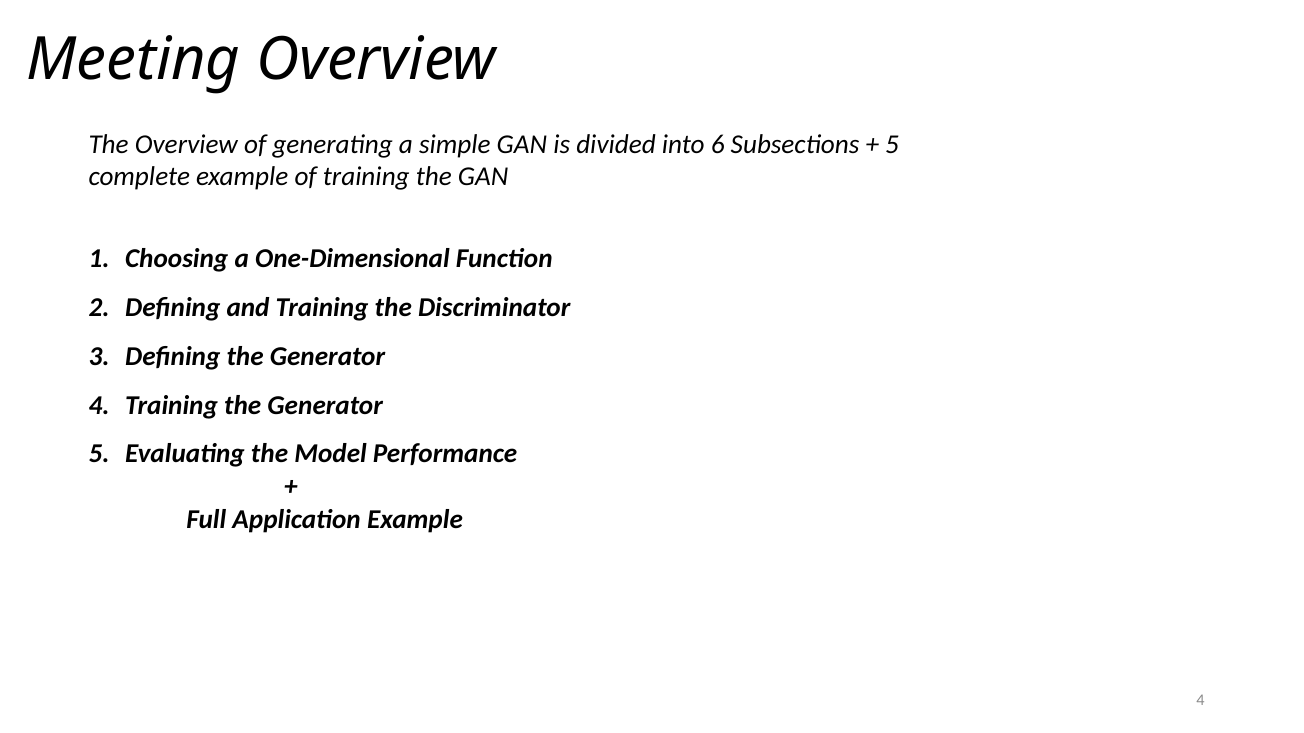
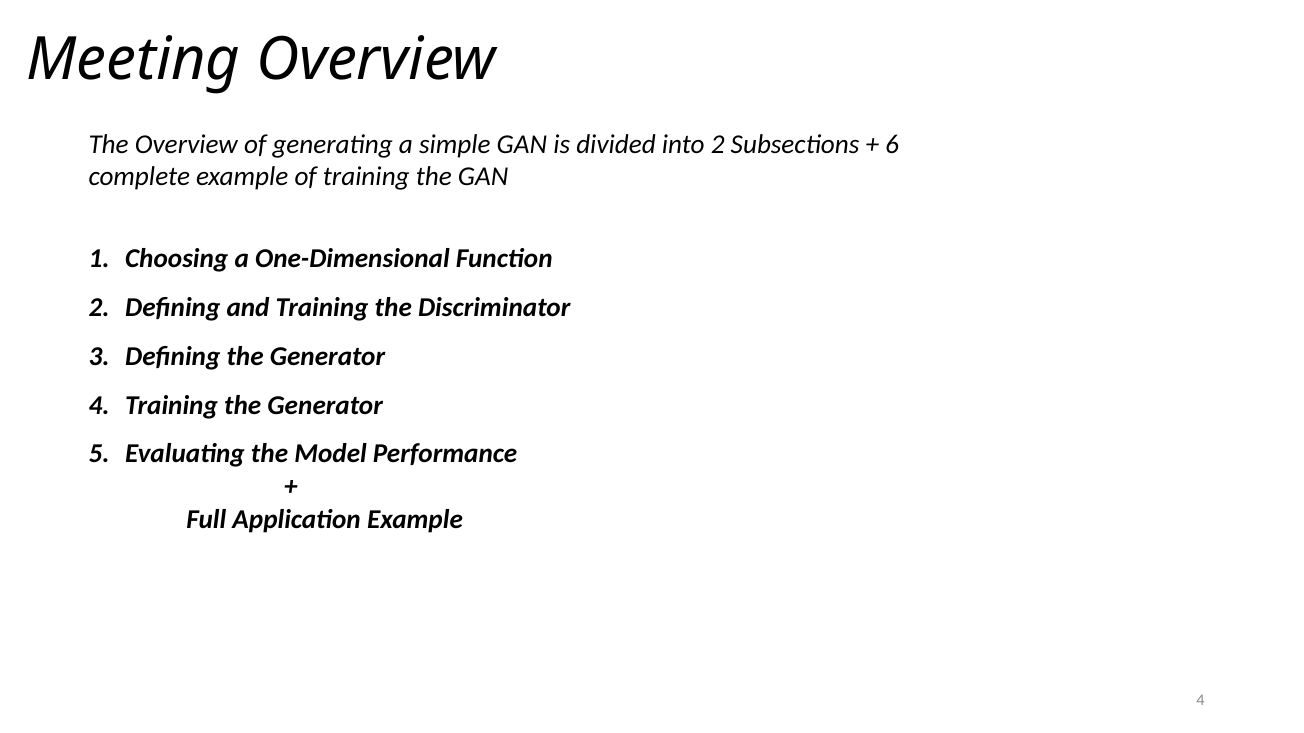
into 6: 6 -> 2
5 at (892, 145): 5 -> 6
